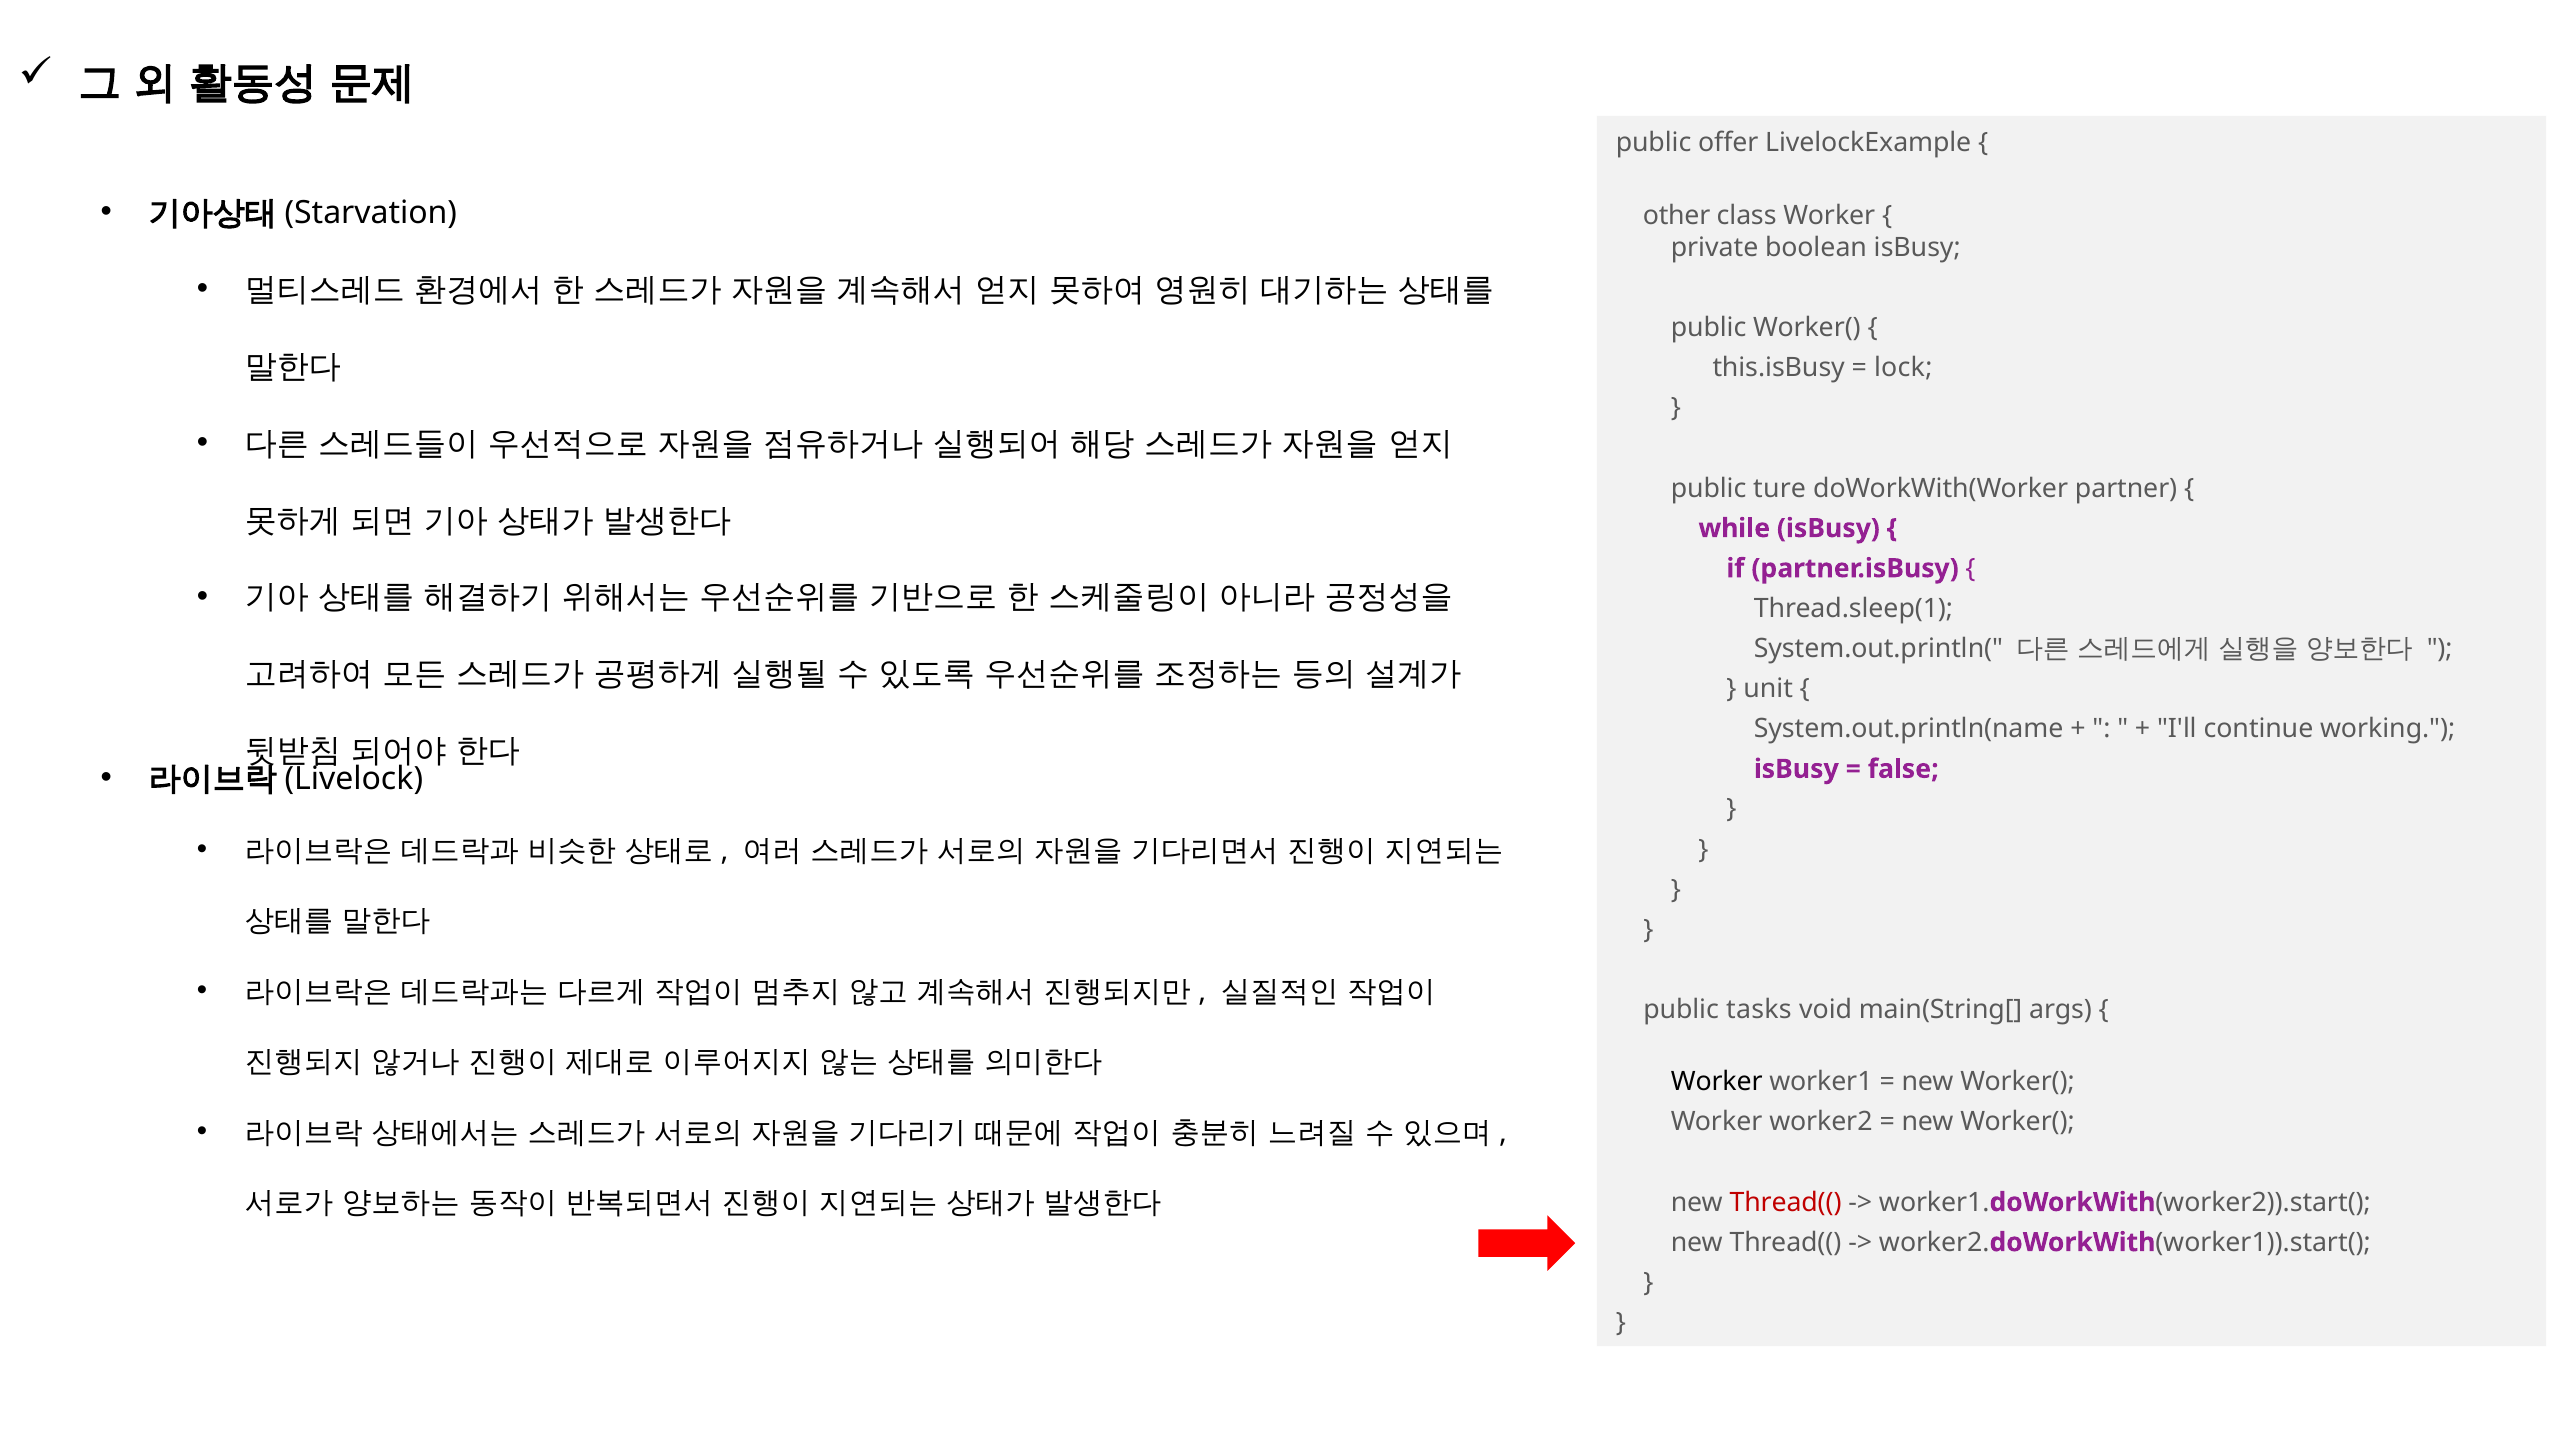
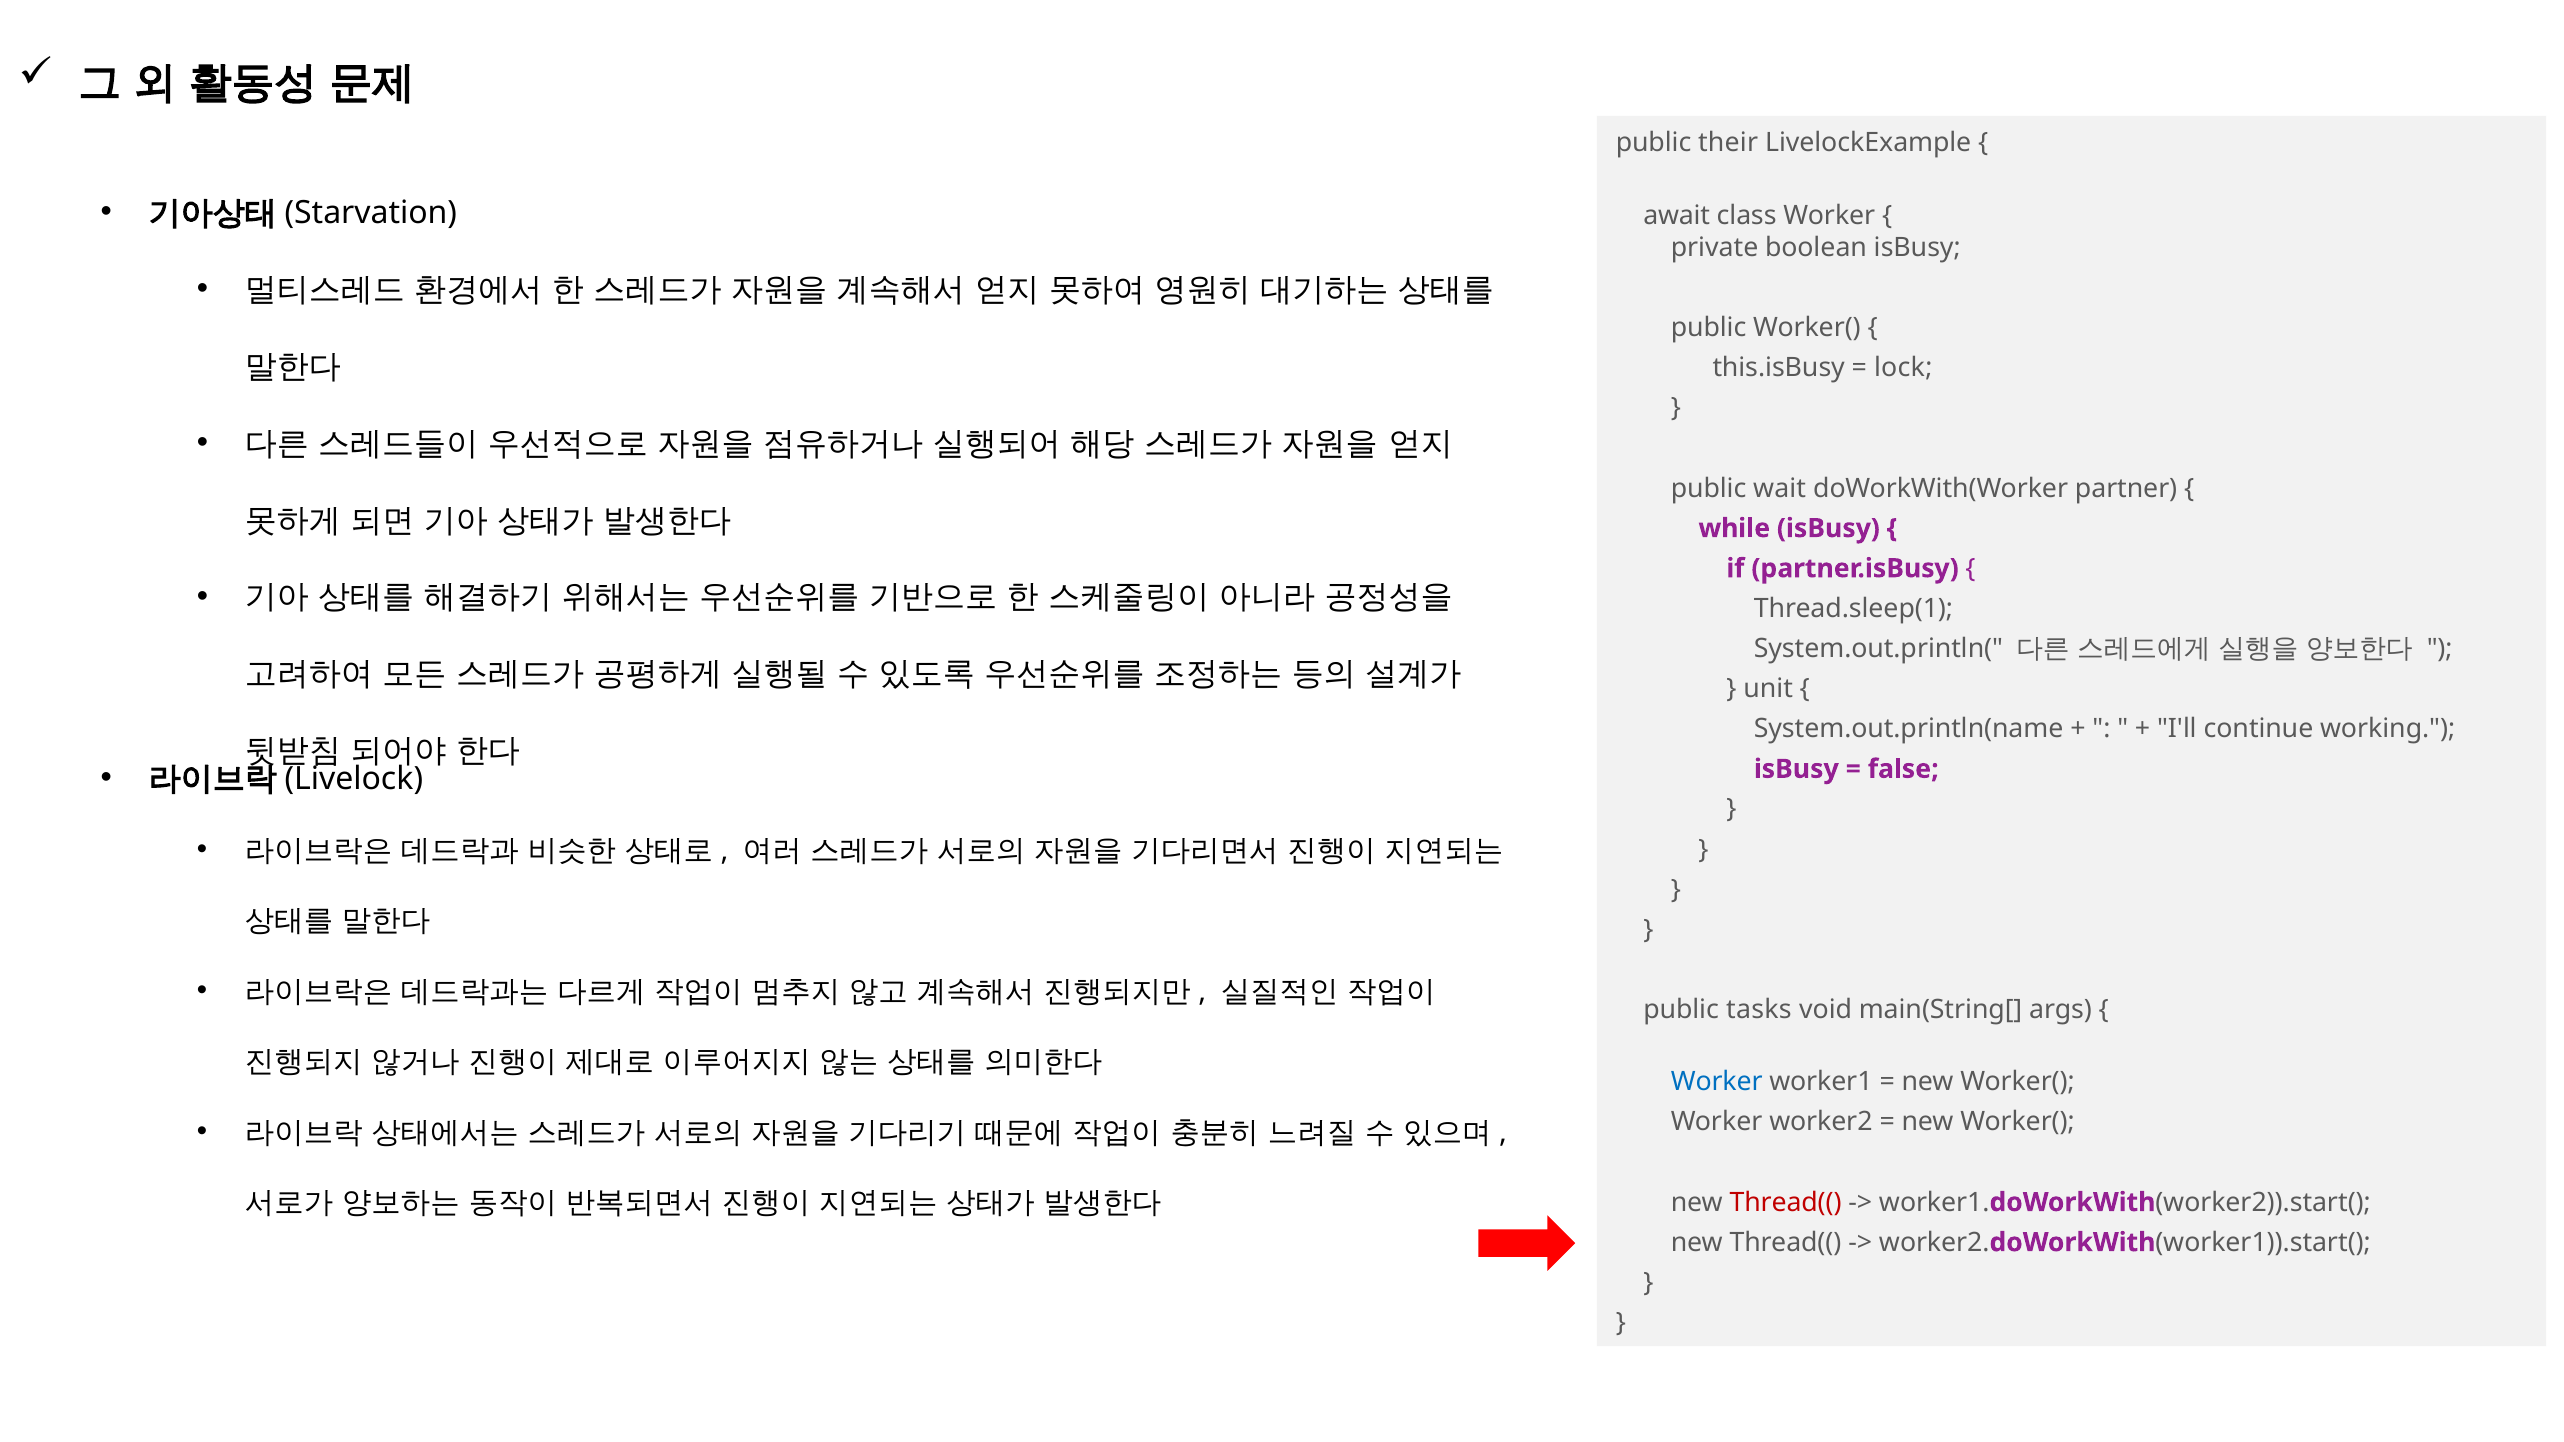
offer: offer -> their
other: other -> await
ture: ture -> wait
Worker at (1717, 1082) colour: black -> blue
